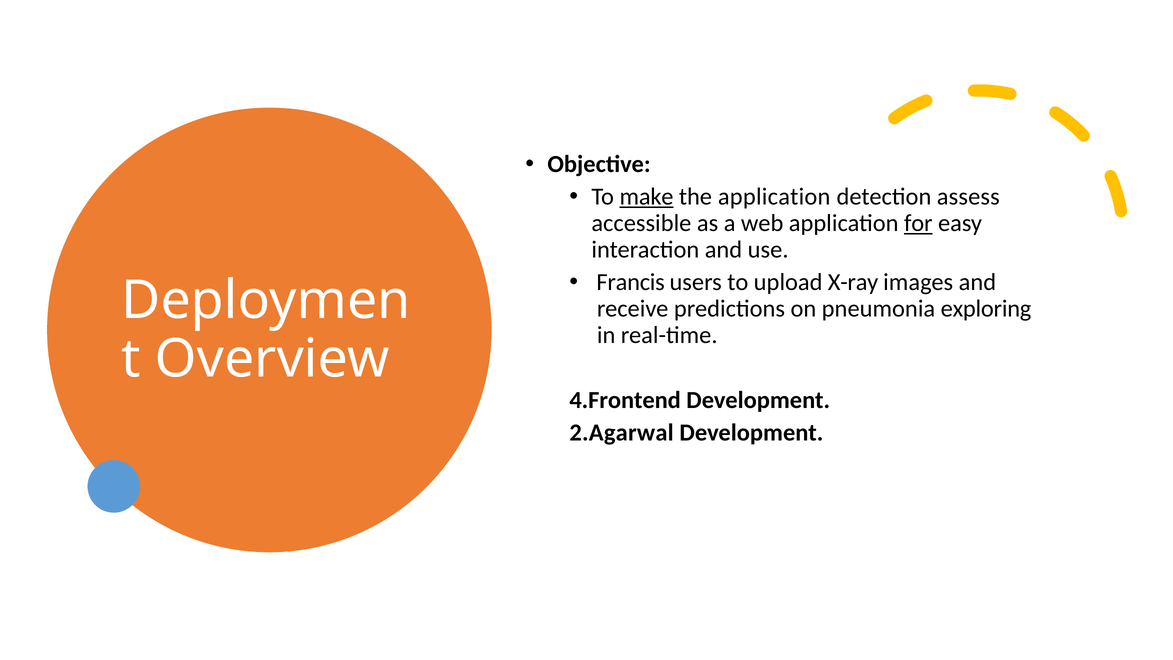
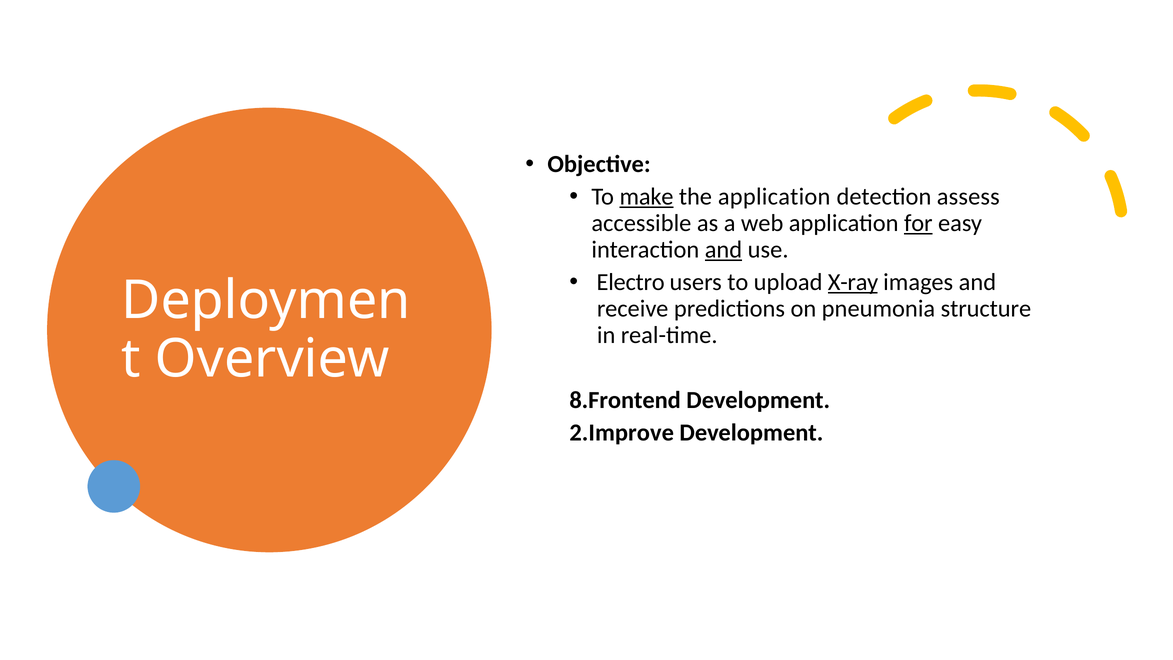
and at (723, 250) underline: none -> present
Francis: Francis -> Electro
X-ray underline: none -> present
exploring: exploring -> structure
4.Frontend: 4.Frontend -> 8.Frontend
2.Agarwal: 2.Agarwal -> 2.Improve
